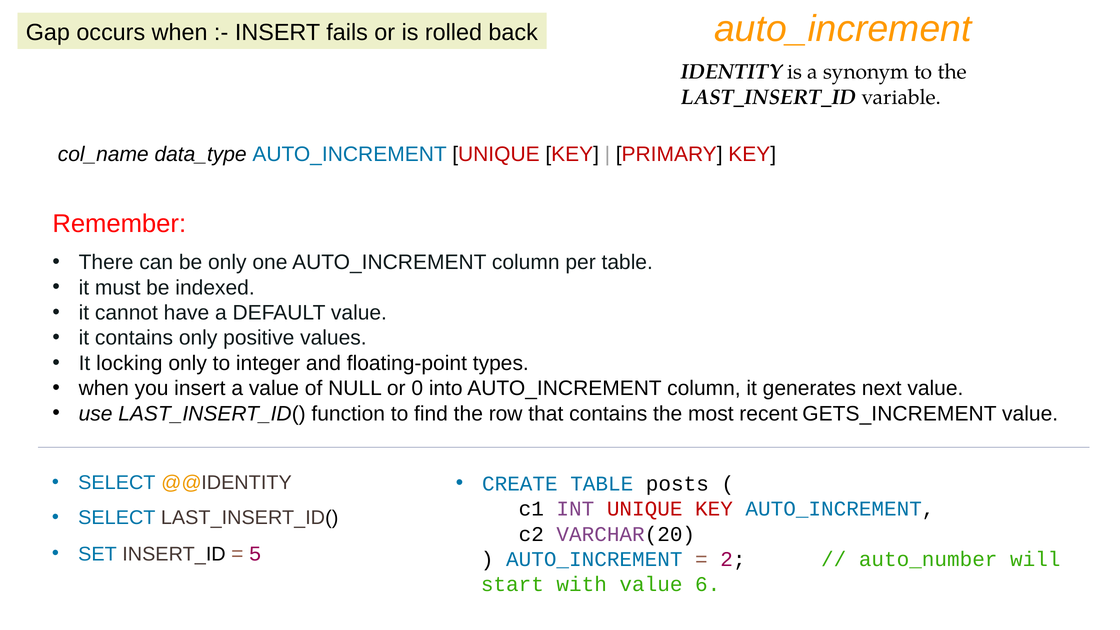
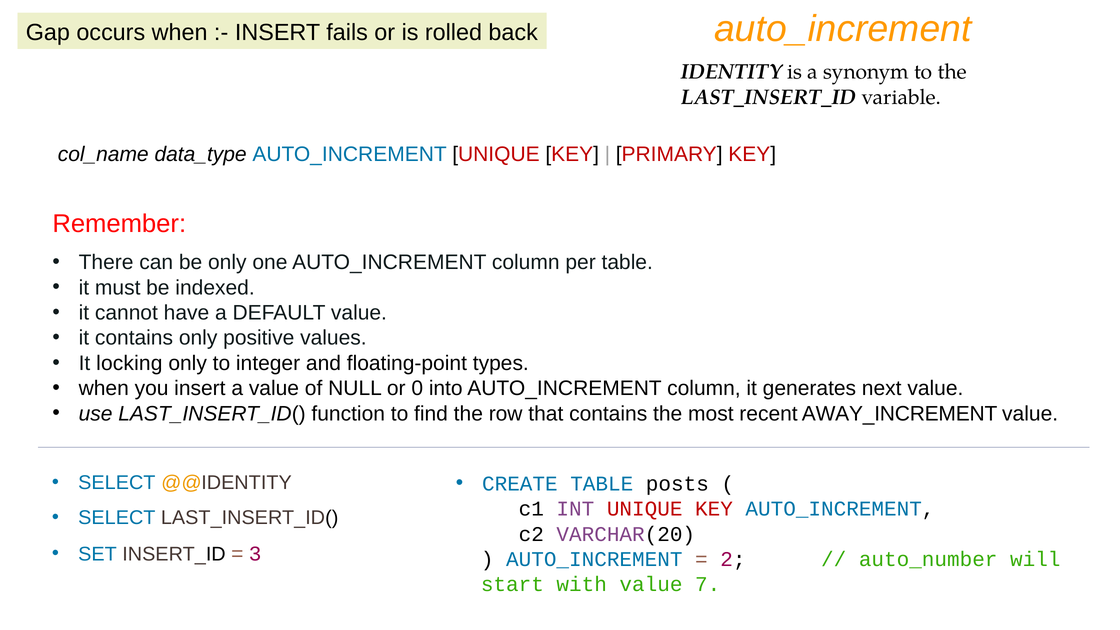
GETS_INCREMENT: GETS_INCREMENT -> AWAY_INCREMENT
5: 5 -> 3
6: 6 -> 7
